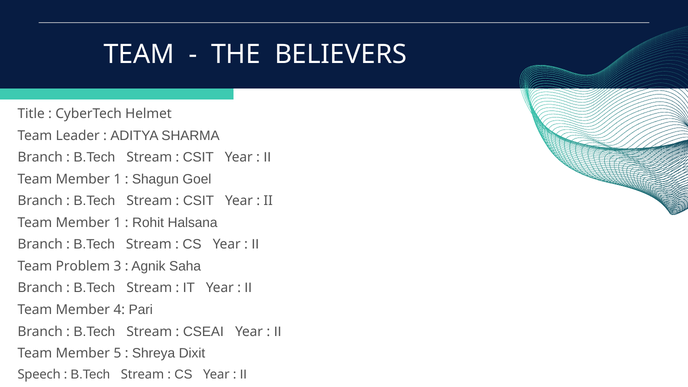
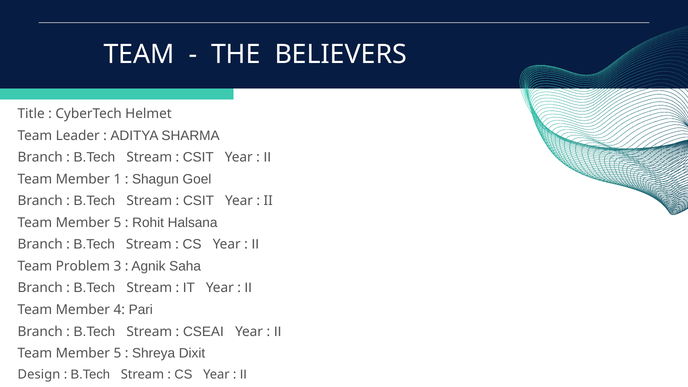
1 at (117, 223): 1 -> 5
Speech: Speech -> Design
